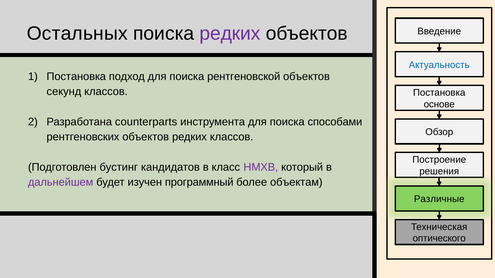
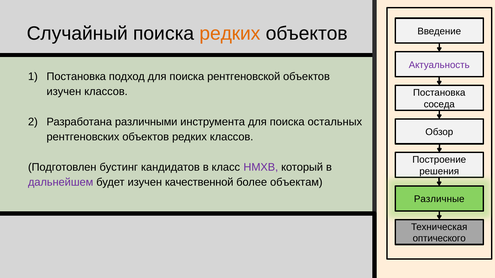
Остальных: Остальных -> Случайный
редких at (230, 33) colour: purple -> orange
Актуальность colour: blue -> purple
секунд at (64, 92): секунд -> изучен
основе: основе -> соседа
counterparts: counterparts -> различными
способами: способами -> остальных
программный: программный -> качественной
